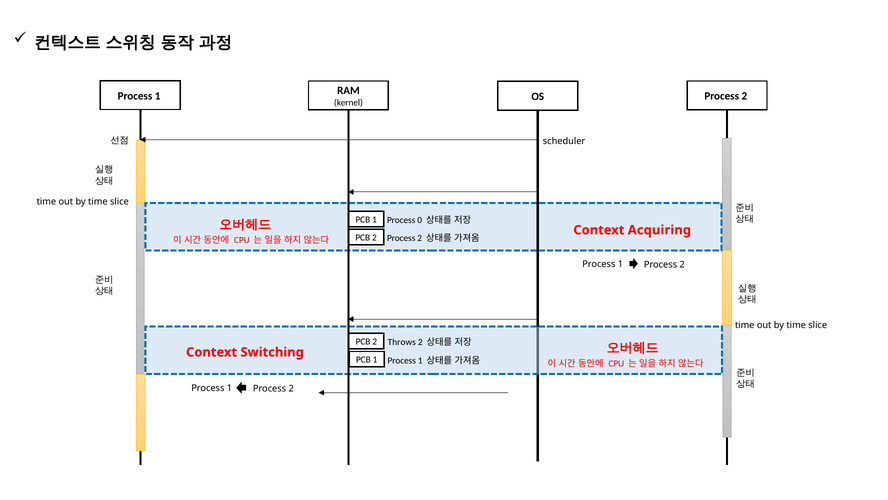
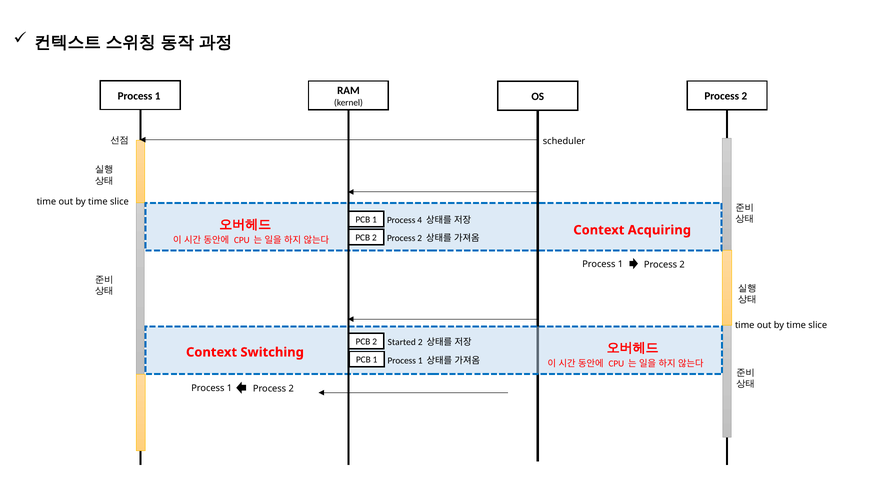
0: 0 -> 4
Throws: Throws -> Started
